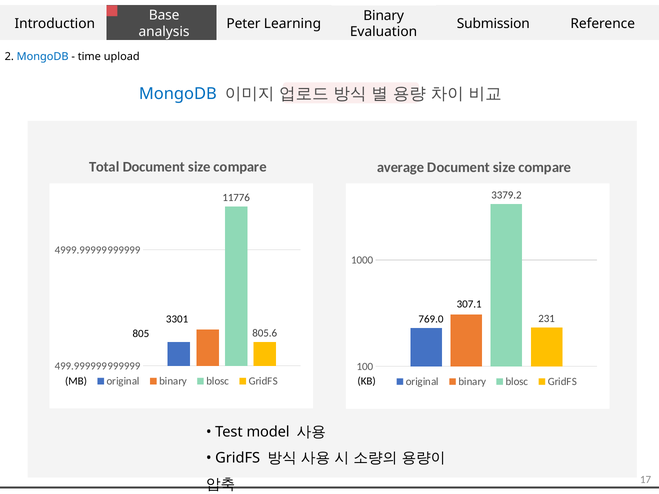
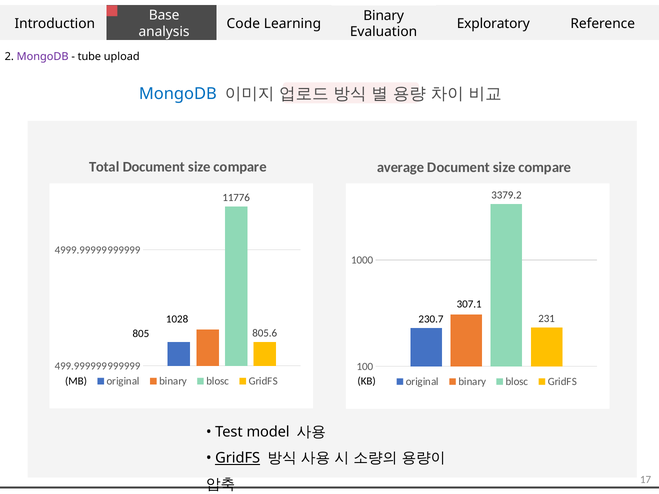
Peter: Peter -> Code
Submission: Submission -> Exploratory
MongoDB at (43, 57) colour: blue -> purple
time: time -> tube
769.0: 769.0 -> 230.7
3301: 3301 -> 1028
GridFS at (238, 458) underline: none -> present
